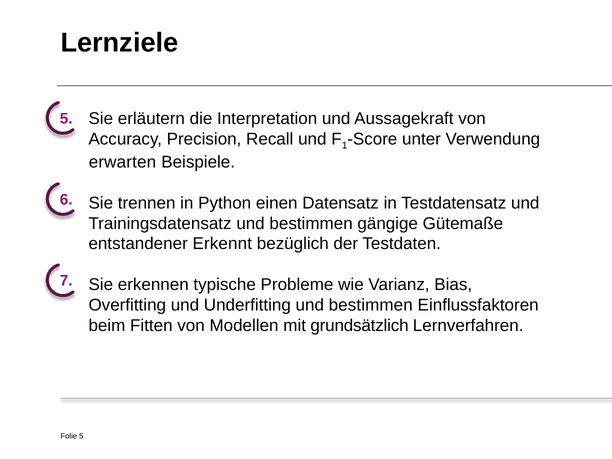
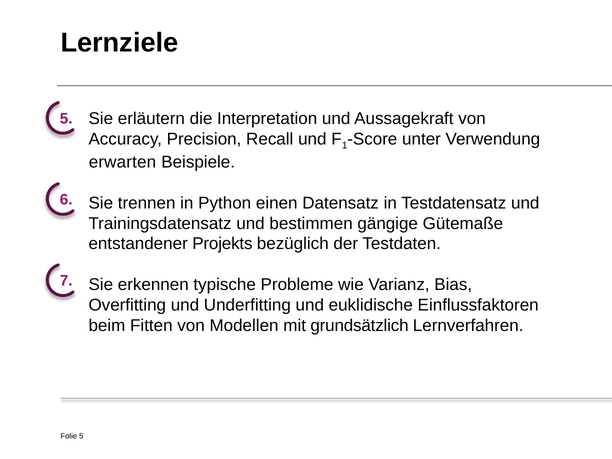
Erkennt: Erkennt -> Projekts
Underfitting und bestimmen: bestimmen -> euklidische
